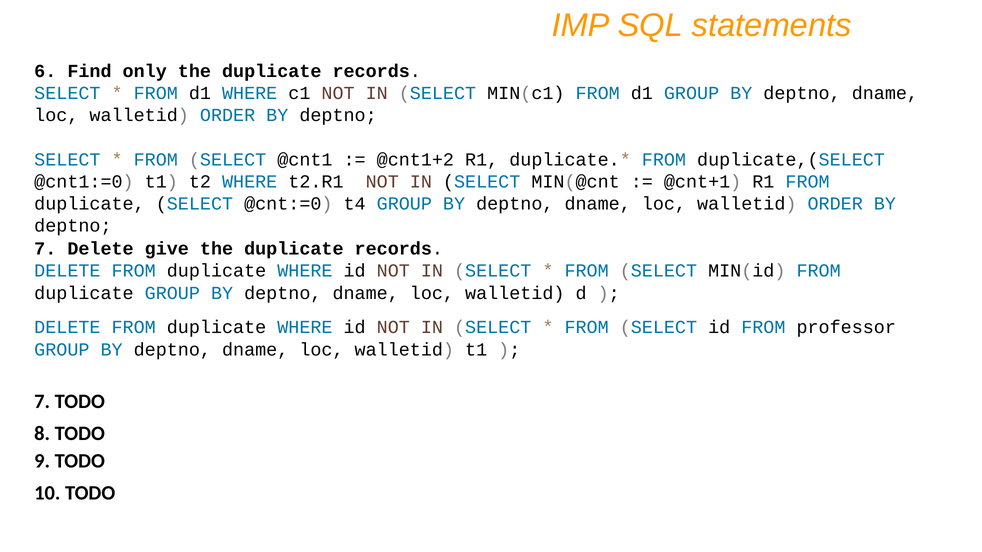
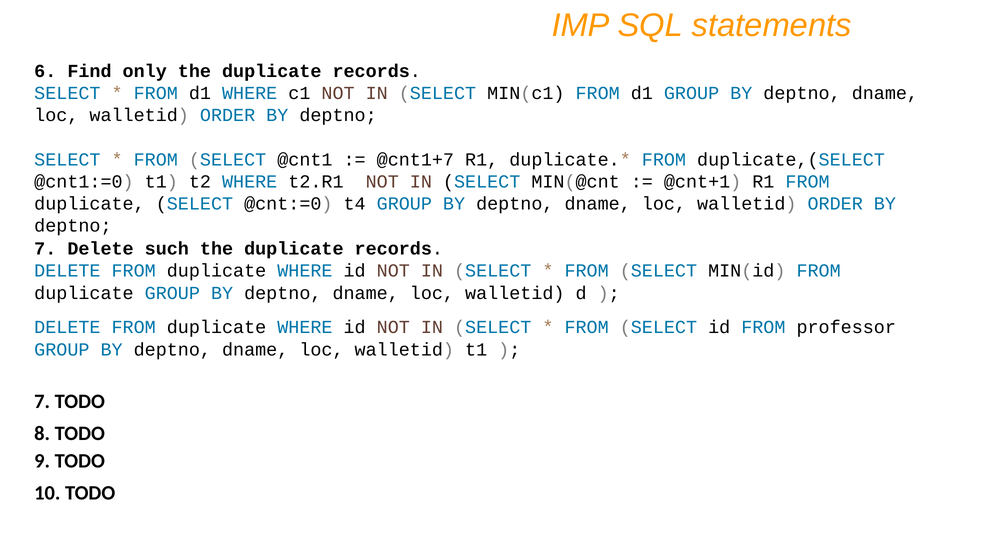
@cnt1+2: @cnt1+2 -> @cnt1+7
give: give -> such
